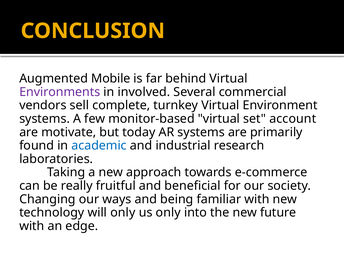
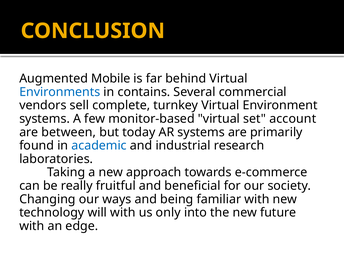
Environments colour: purple -> blue
involved: involved -> contains
motivate: motivate -> between
will only: only -> with
